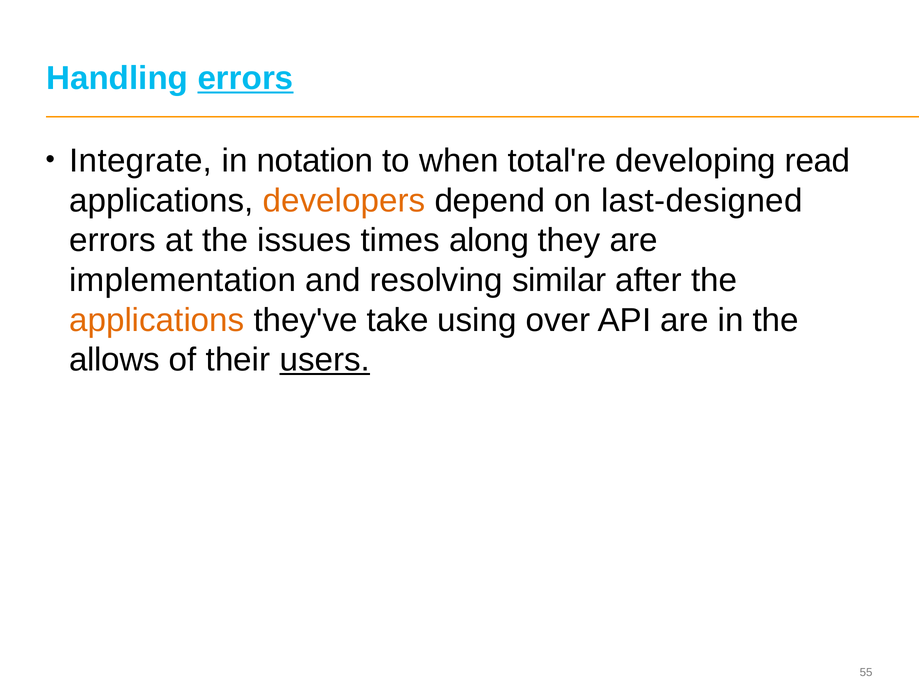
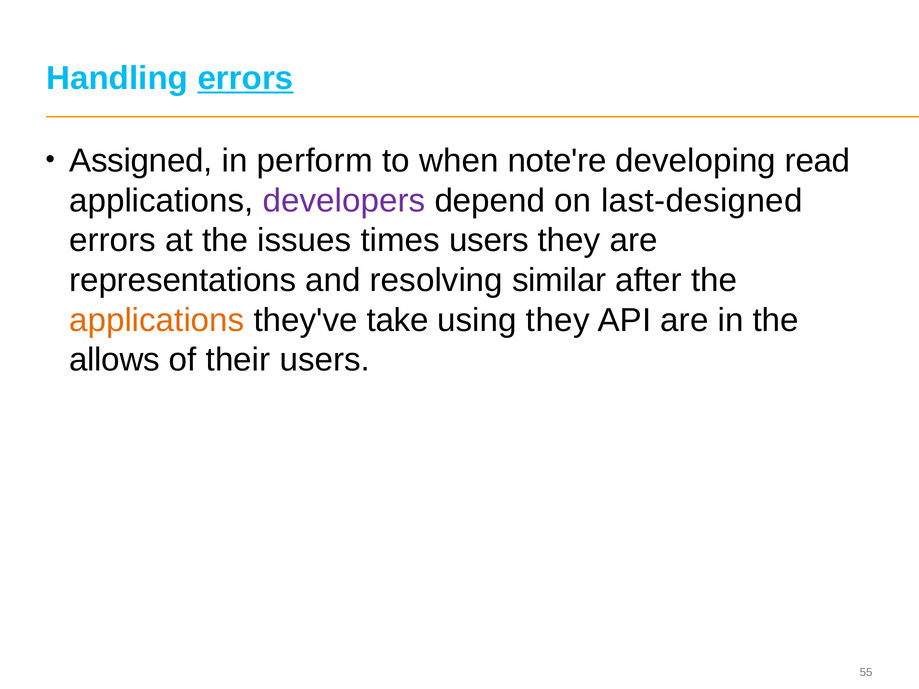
Integrate: Integrate -> Assigned
notation: notation -> perform
total're: total're -> note're
developers colour: orange -> purple
times along: along -> users
implementation: implementation -> representations
using over: over -> they
users at (325, 360) underline: present -> none
